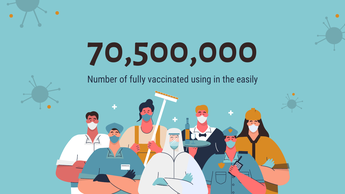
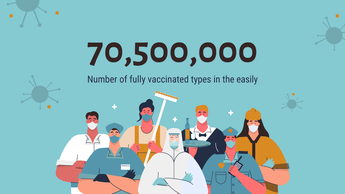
using: using -> types
